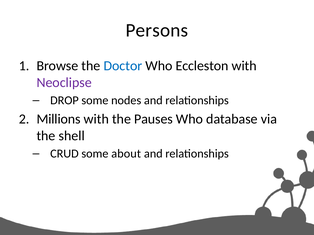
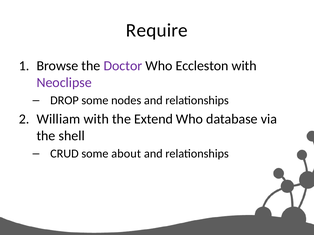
Persons: Persons -> Require
Doctor colour: blue -> purple
Millions: Millions -> William
Pauses: Pauses -> Extend
